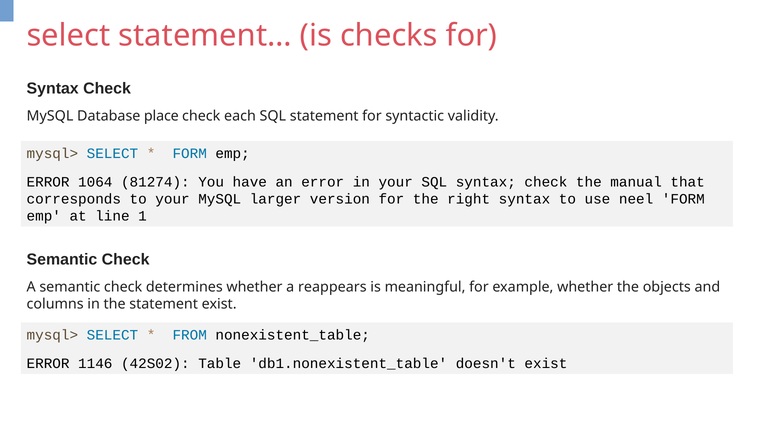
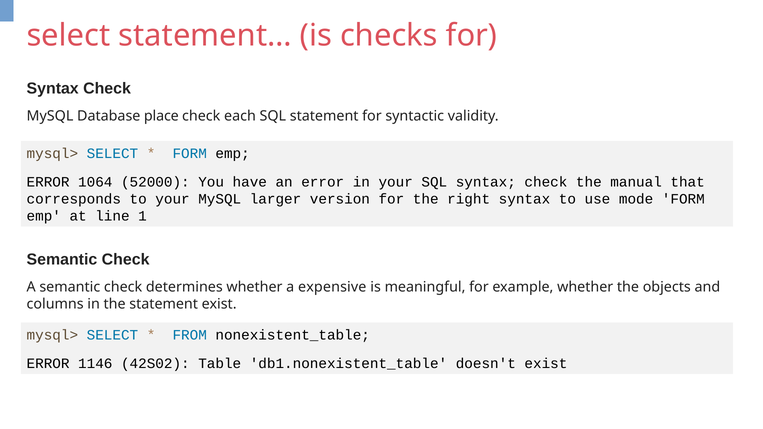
81274: 81274 -> 52000
neel: neel -> mode
reappears: reappears -> expensive
